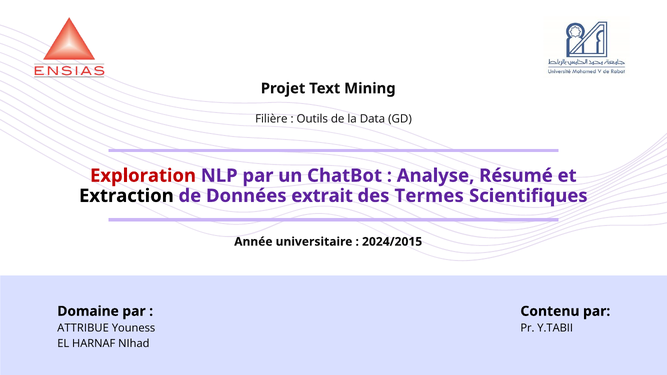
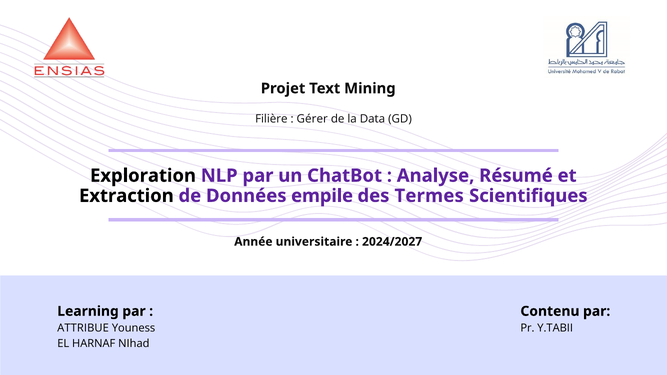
Outils: Outils -> Gérer
Exploration colour: red -> black
extrait: extrait -> empile
2024/2015: 2024/2015 -> 2024/2027
Domaine: Domaine -> Learning
